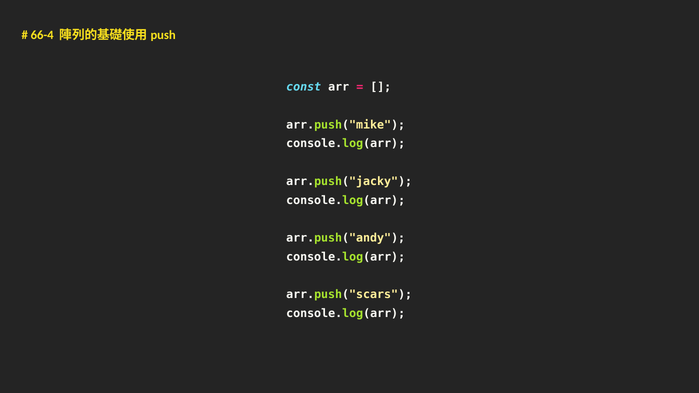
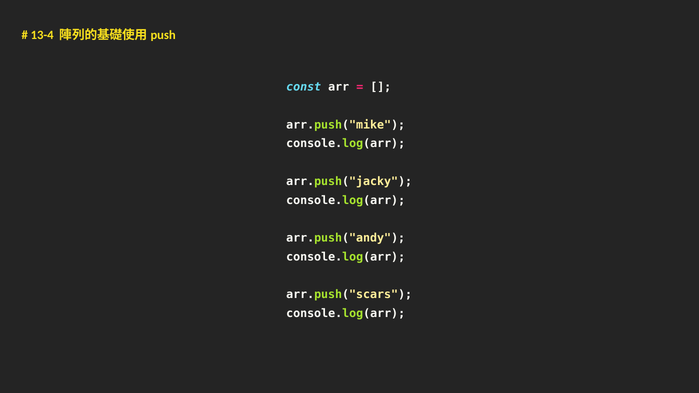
66-4: 66-4 -> 13-4
